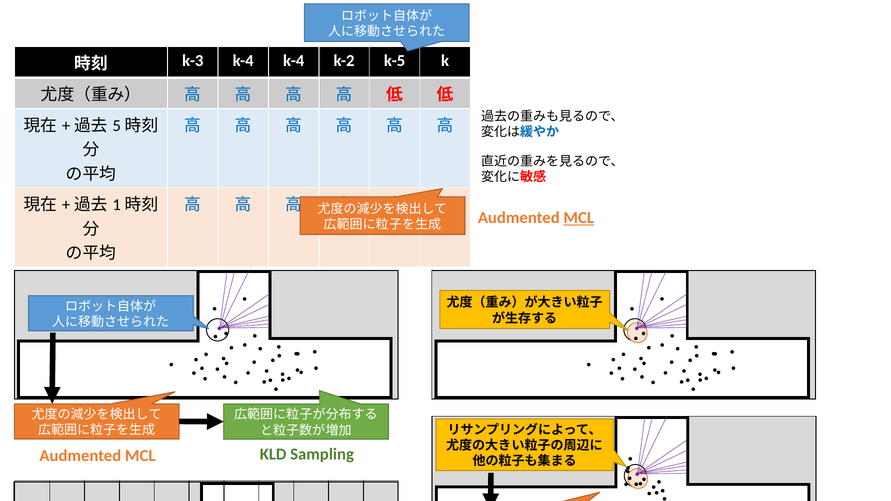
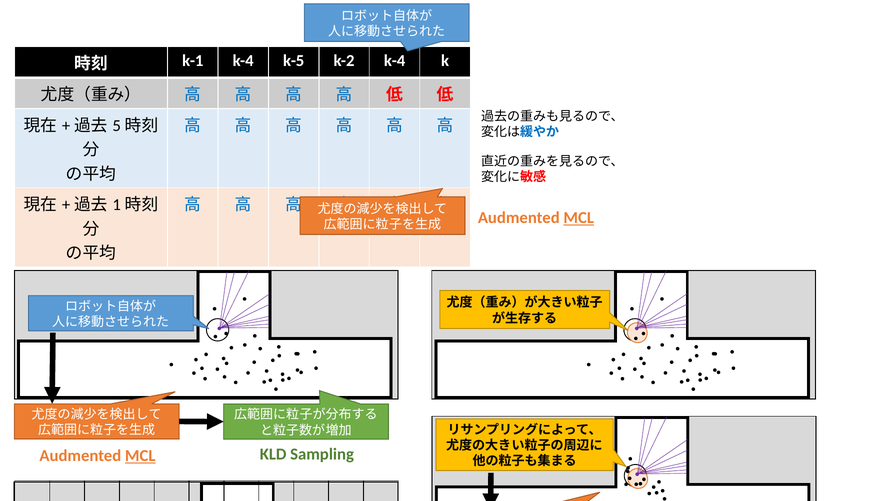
k-3: k-3 -> k-1
k-4 k-4: k-4 -> k-5
k-2 k-5: k-5 -> k-4
MCL at (140, 456) underline: none -> present
